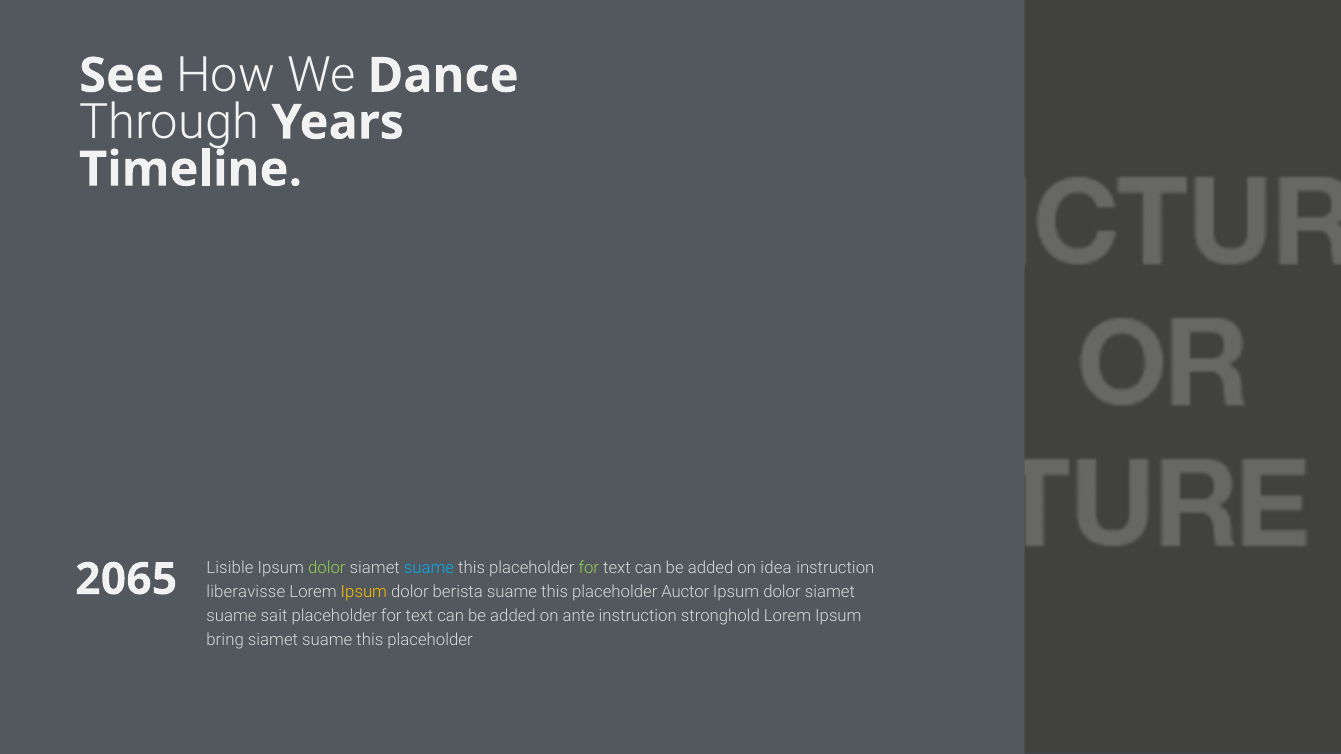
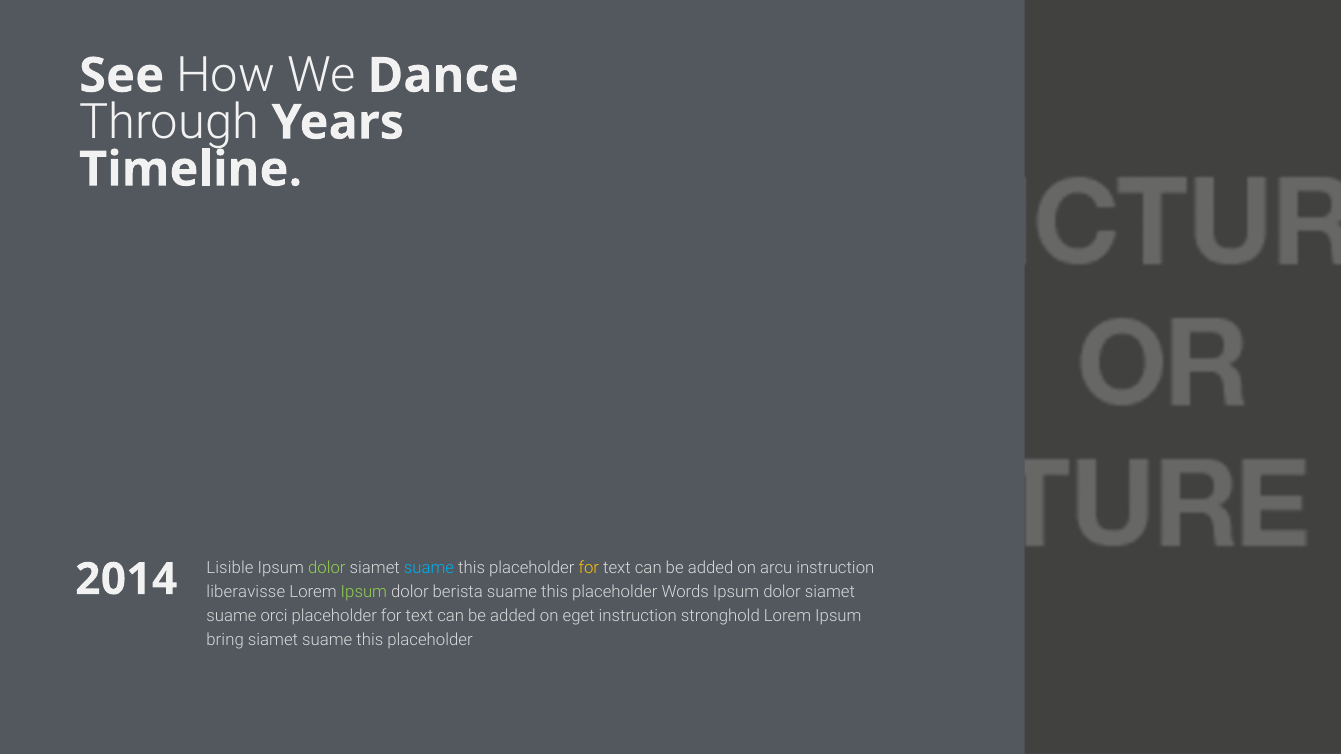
for at (589, 568) colour: light green -> yellow
idea: idea -> arcu
2065: 2065 -> 2014
Ipsum at (364, 592) colour: yellow -> light green
Auctor: Auctor -> Words
sait: sait -> orci
ante: ante -> eget
